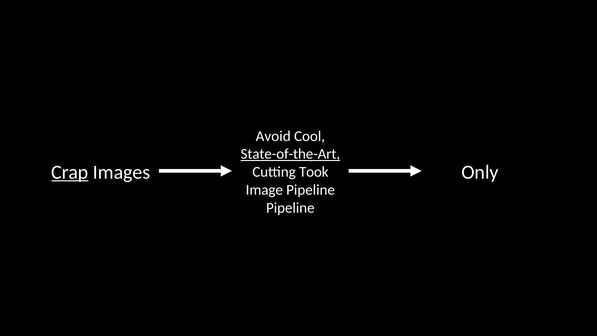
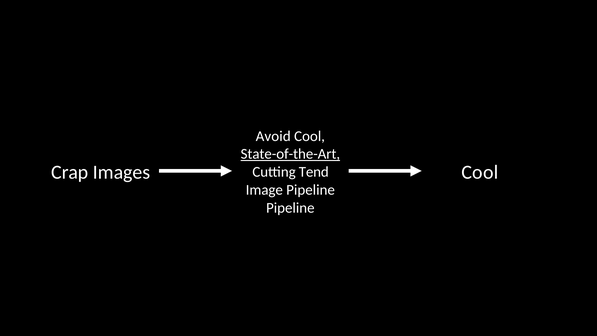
Crap underline: present -> none
Only at (480, 172): Only -> Cool
Took: Took -> Tend
